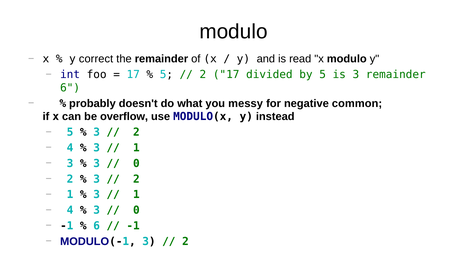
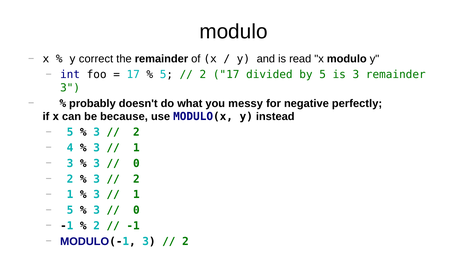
6 at (70, 88): 6 -> 3
common: common -> perfectly
overflow: overflow -> because
4 at (70, 210): 4 -> 5
6 at (97, 226): 6 -> 2
